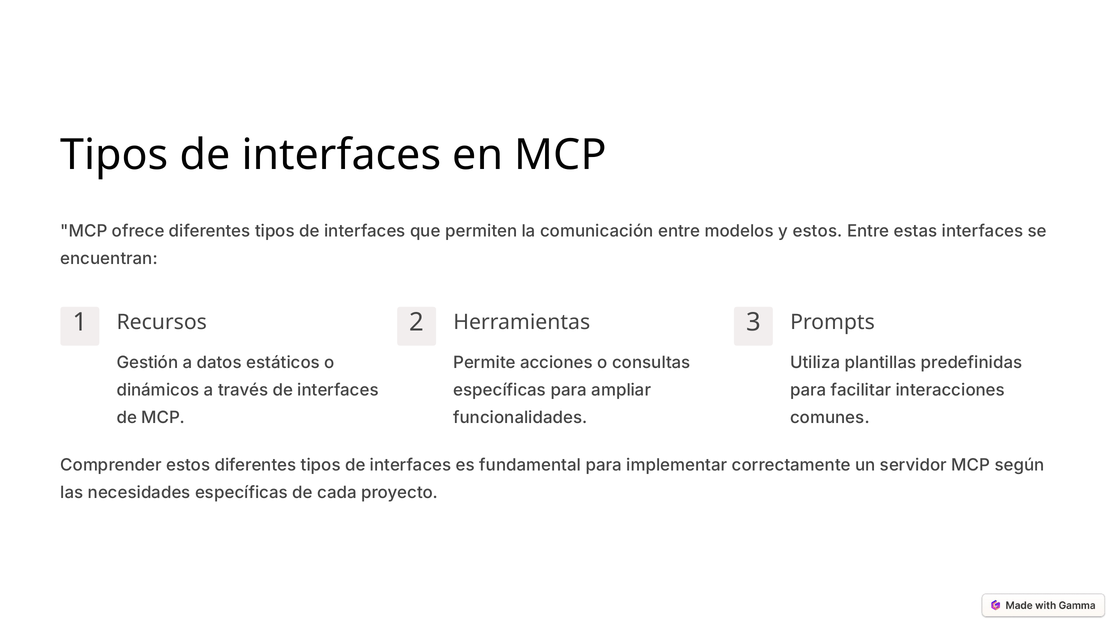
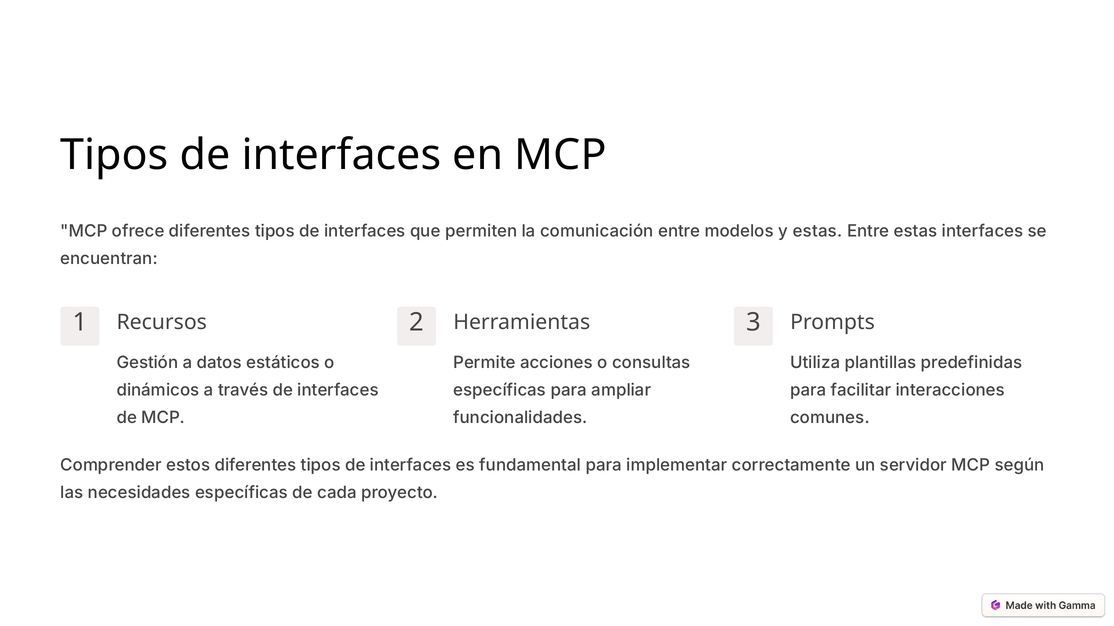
y estos: estos -> estas
